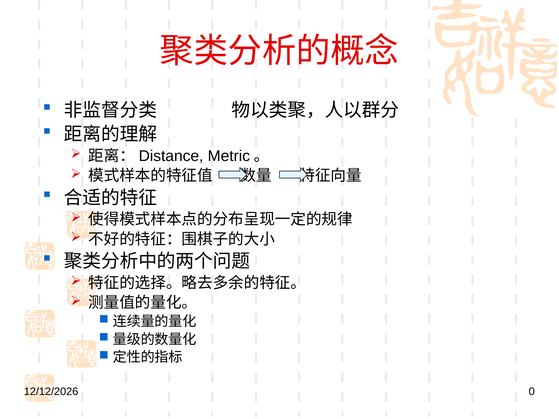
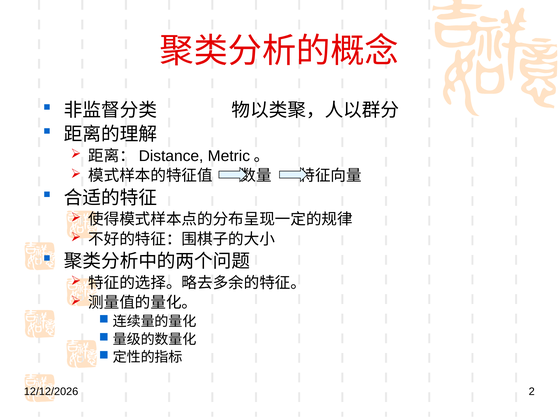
0: 0 -> 2
